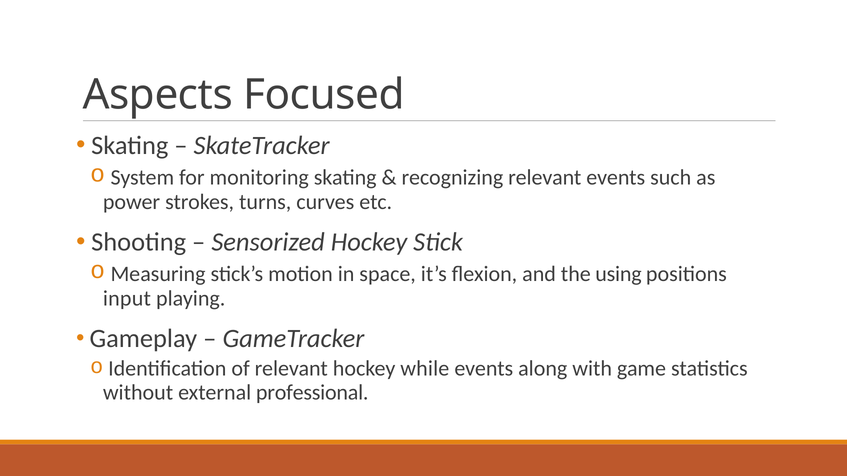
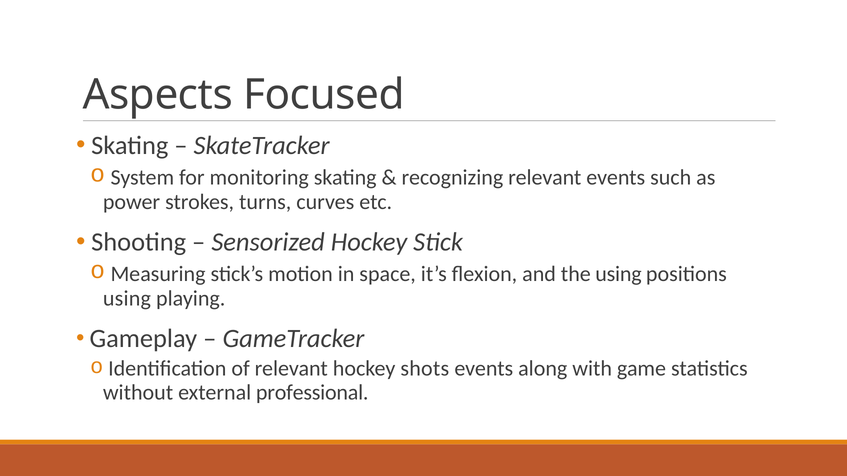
input at (127, 299): input -> using
while: while -> shots
